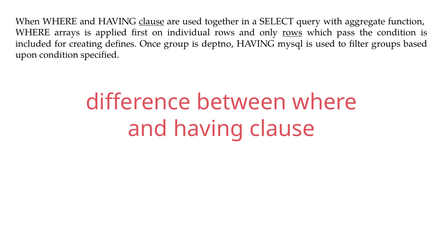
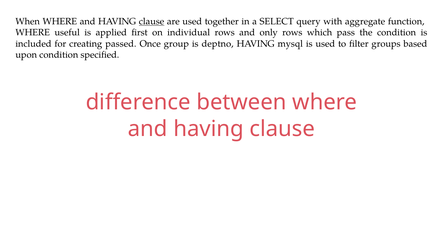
arrays: arrays -> useful
rows at (292, 33) underline: present -> none
defines: defines -> passed
